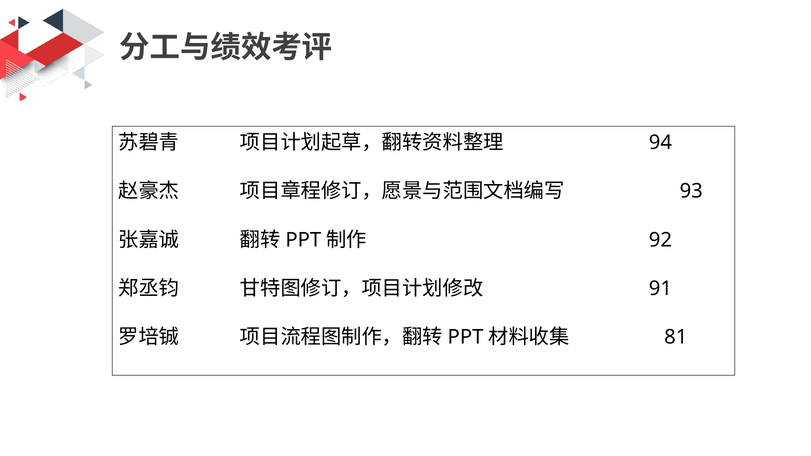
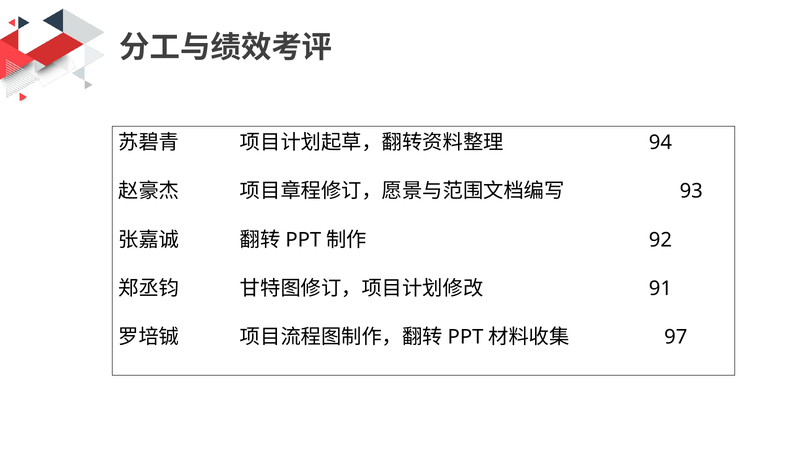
81: 81 -> 97
